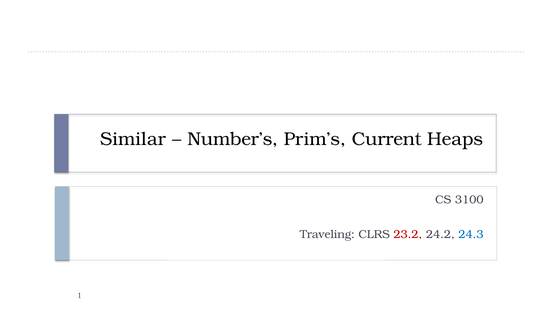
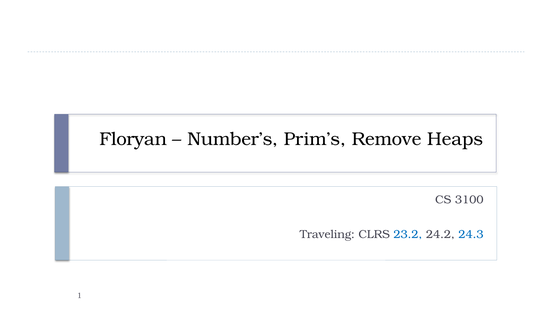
Similar: Similar -> Floryan
Current: Current -> Remove
23.2 colour: red -> blue
